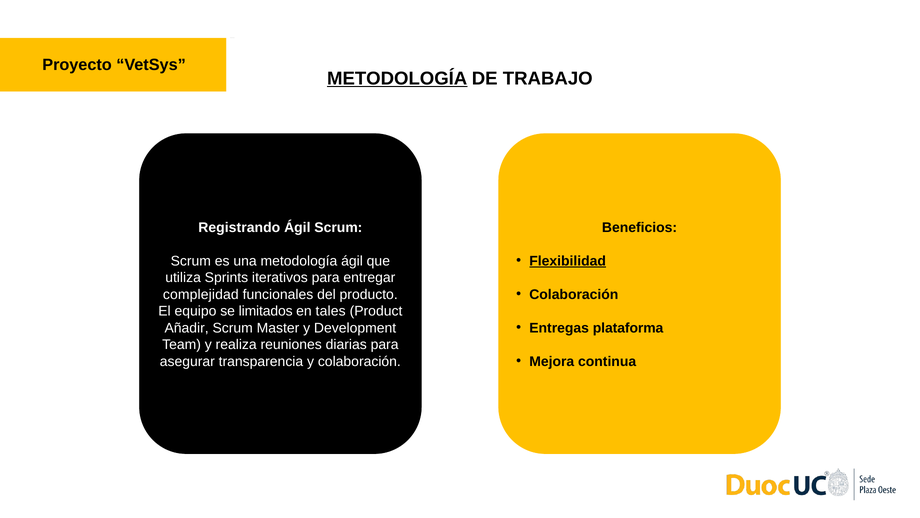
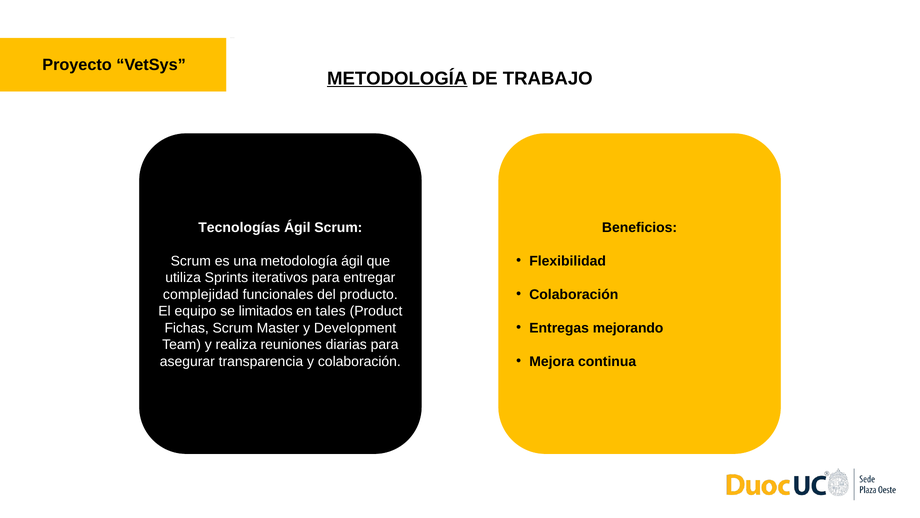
Registrando: Registrando -> Tecnologías
Flexibilidad underline: present -> none
plataforma: plataforma -> mejorando
Añadir: Añadir -> Fichas
